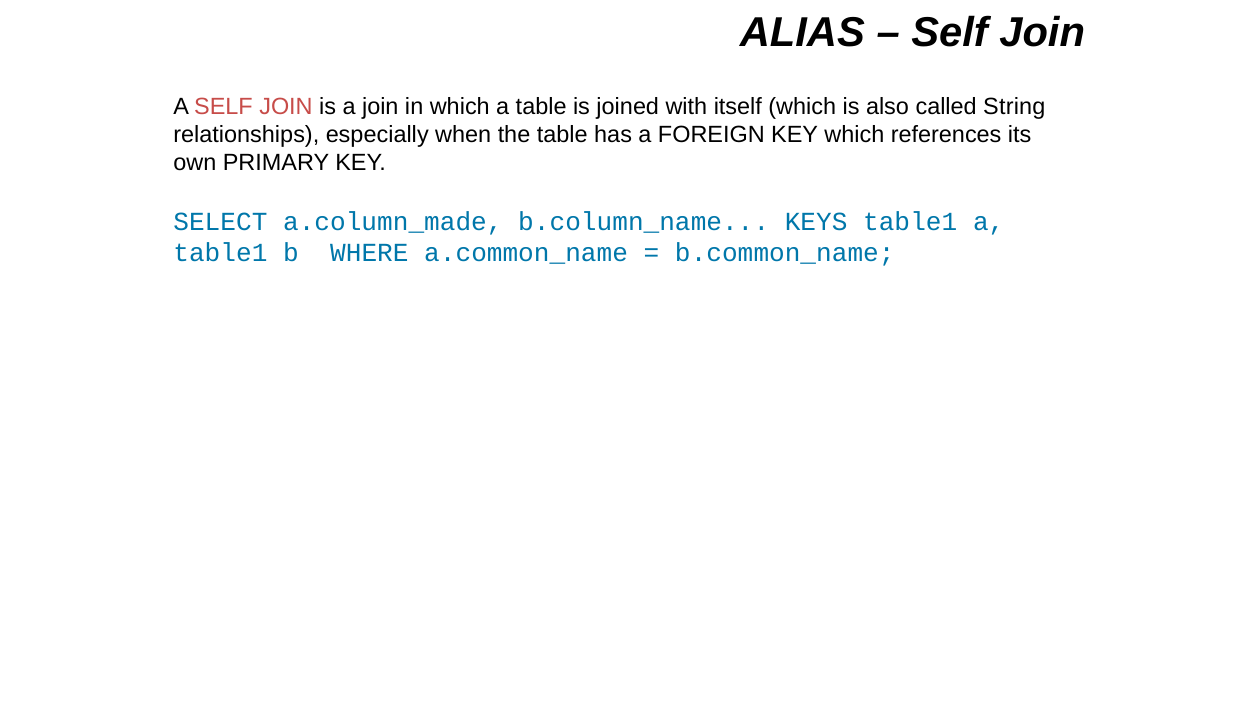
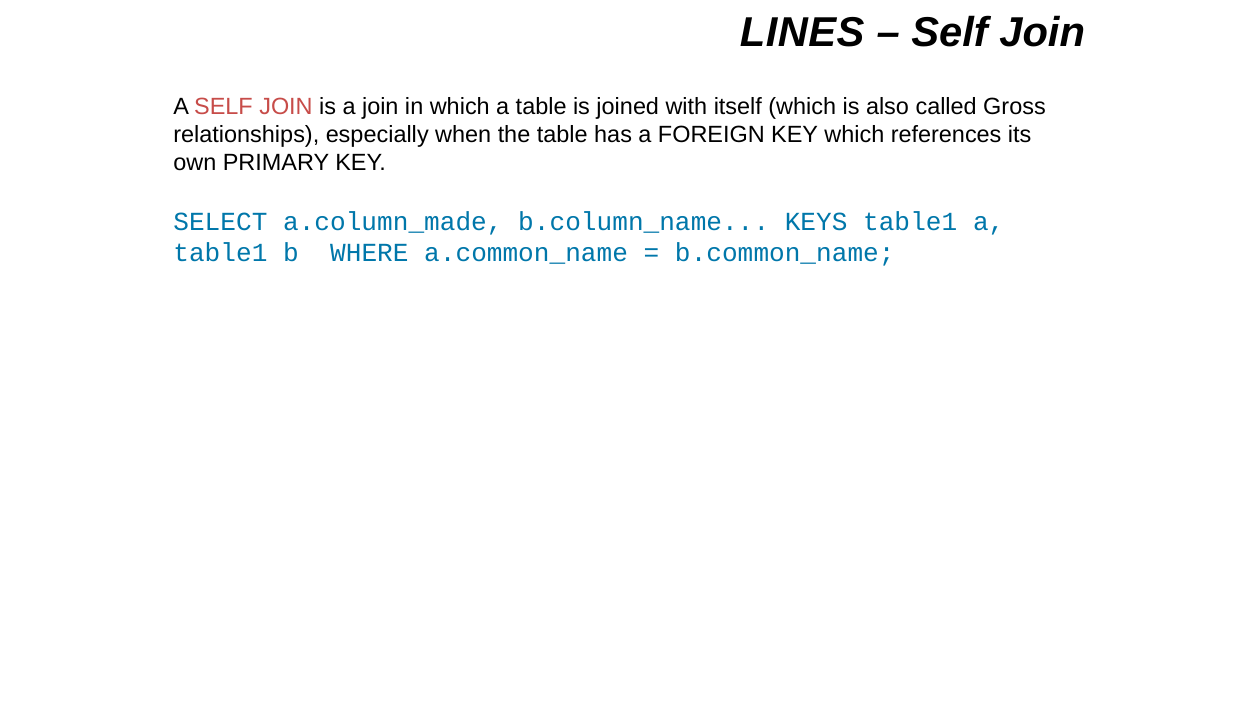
ALIAS: ALIAS -> LINES
String: String -> Gross
